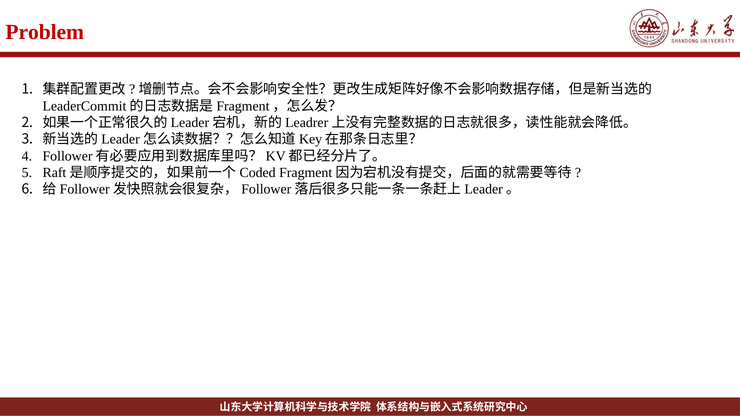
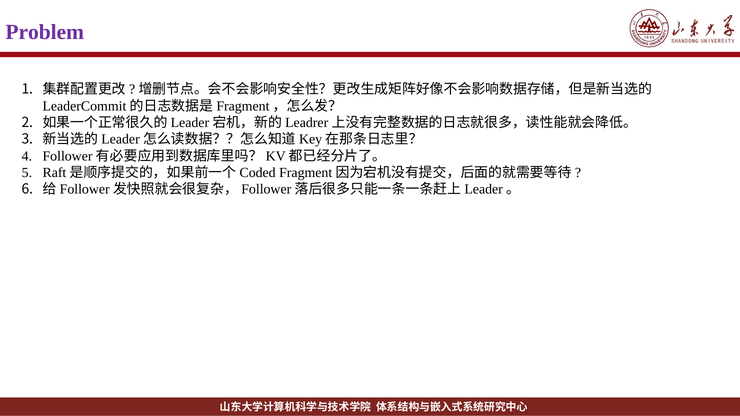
Problem colour: red -> purple
